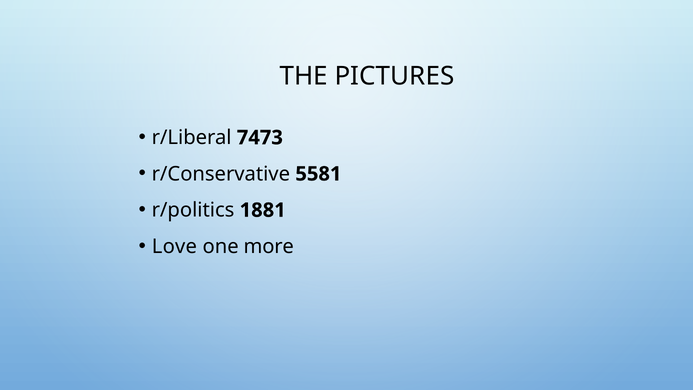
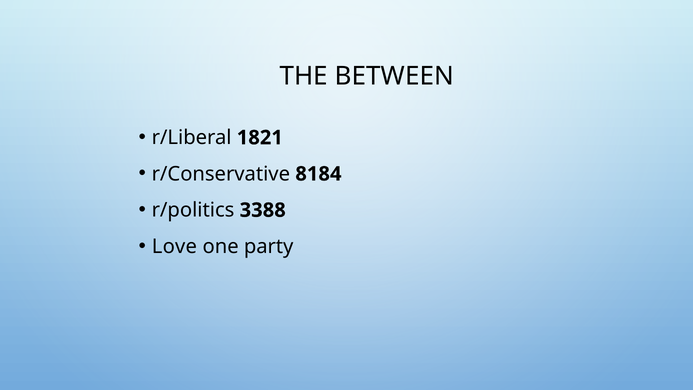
PICTURES: PICTURES -> BETWEEN
7473: 7473 -> 1821
5581: 5581 -> 8184
1881: 1881 -> 3388
more: more -> party
